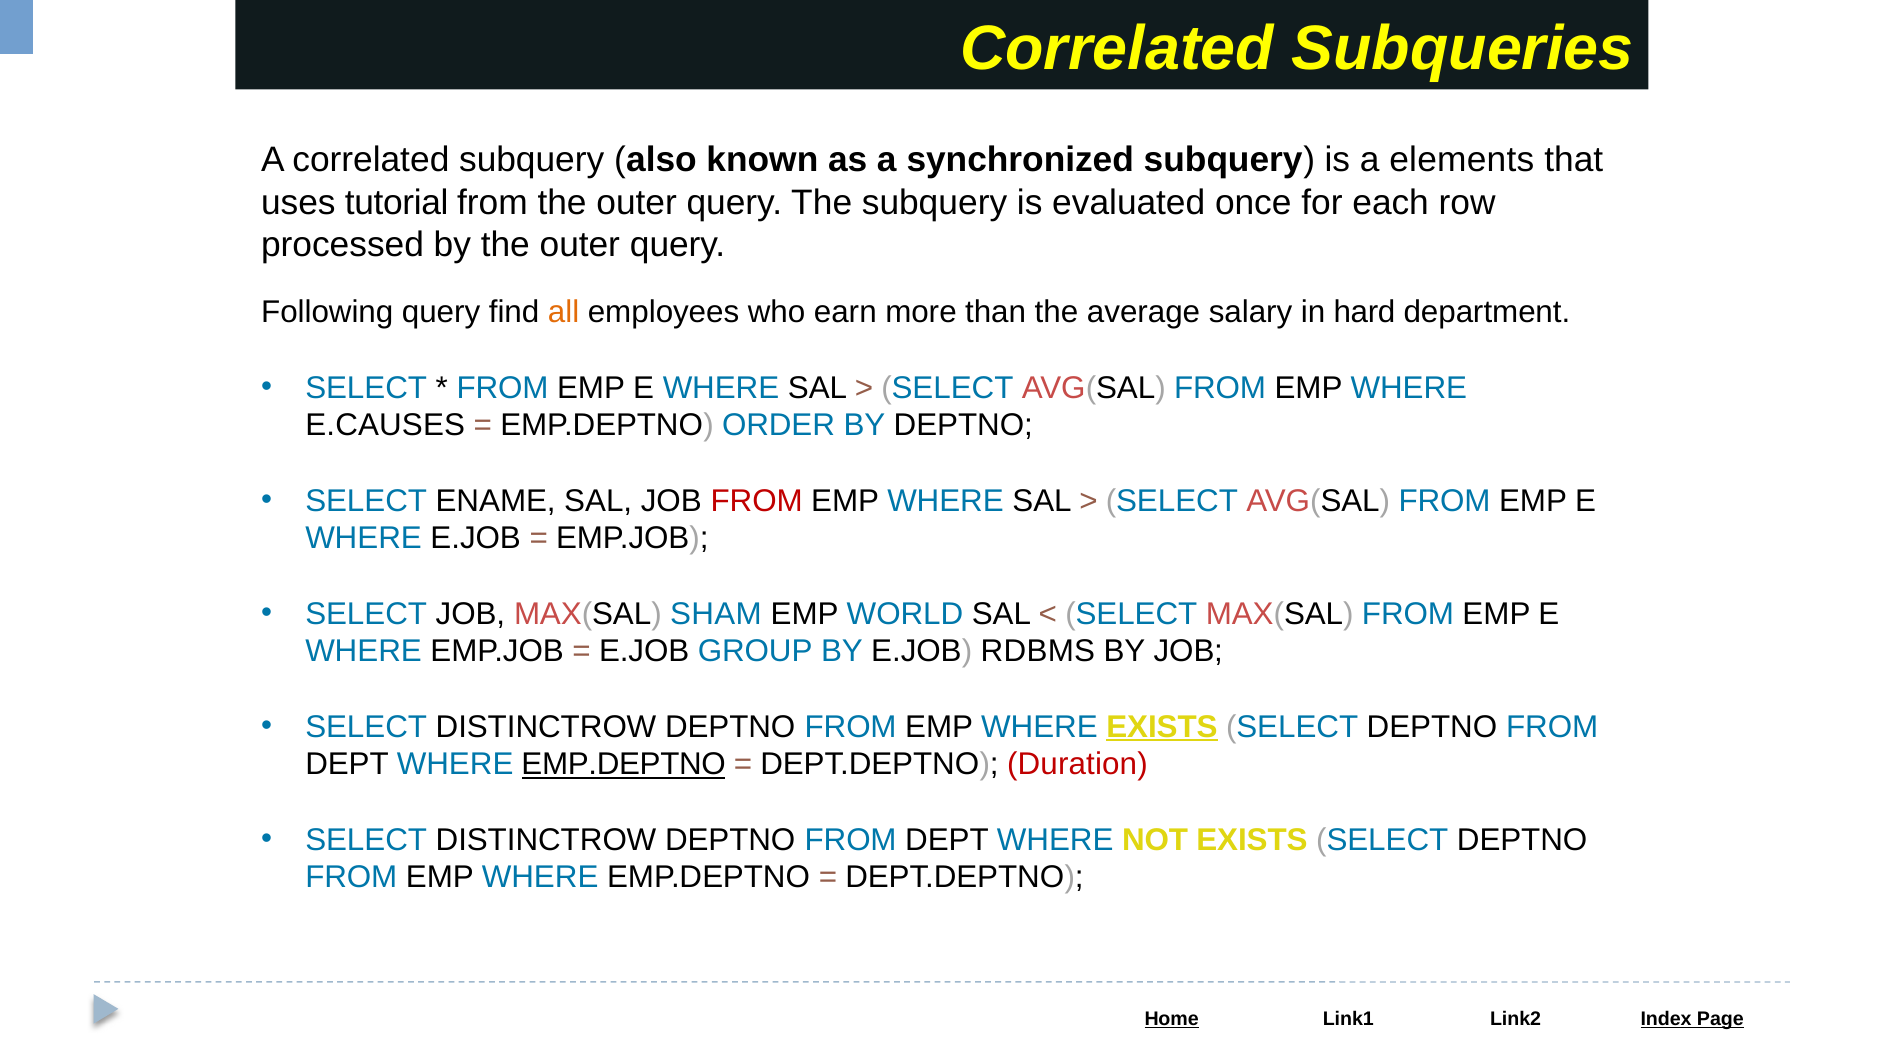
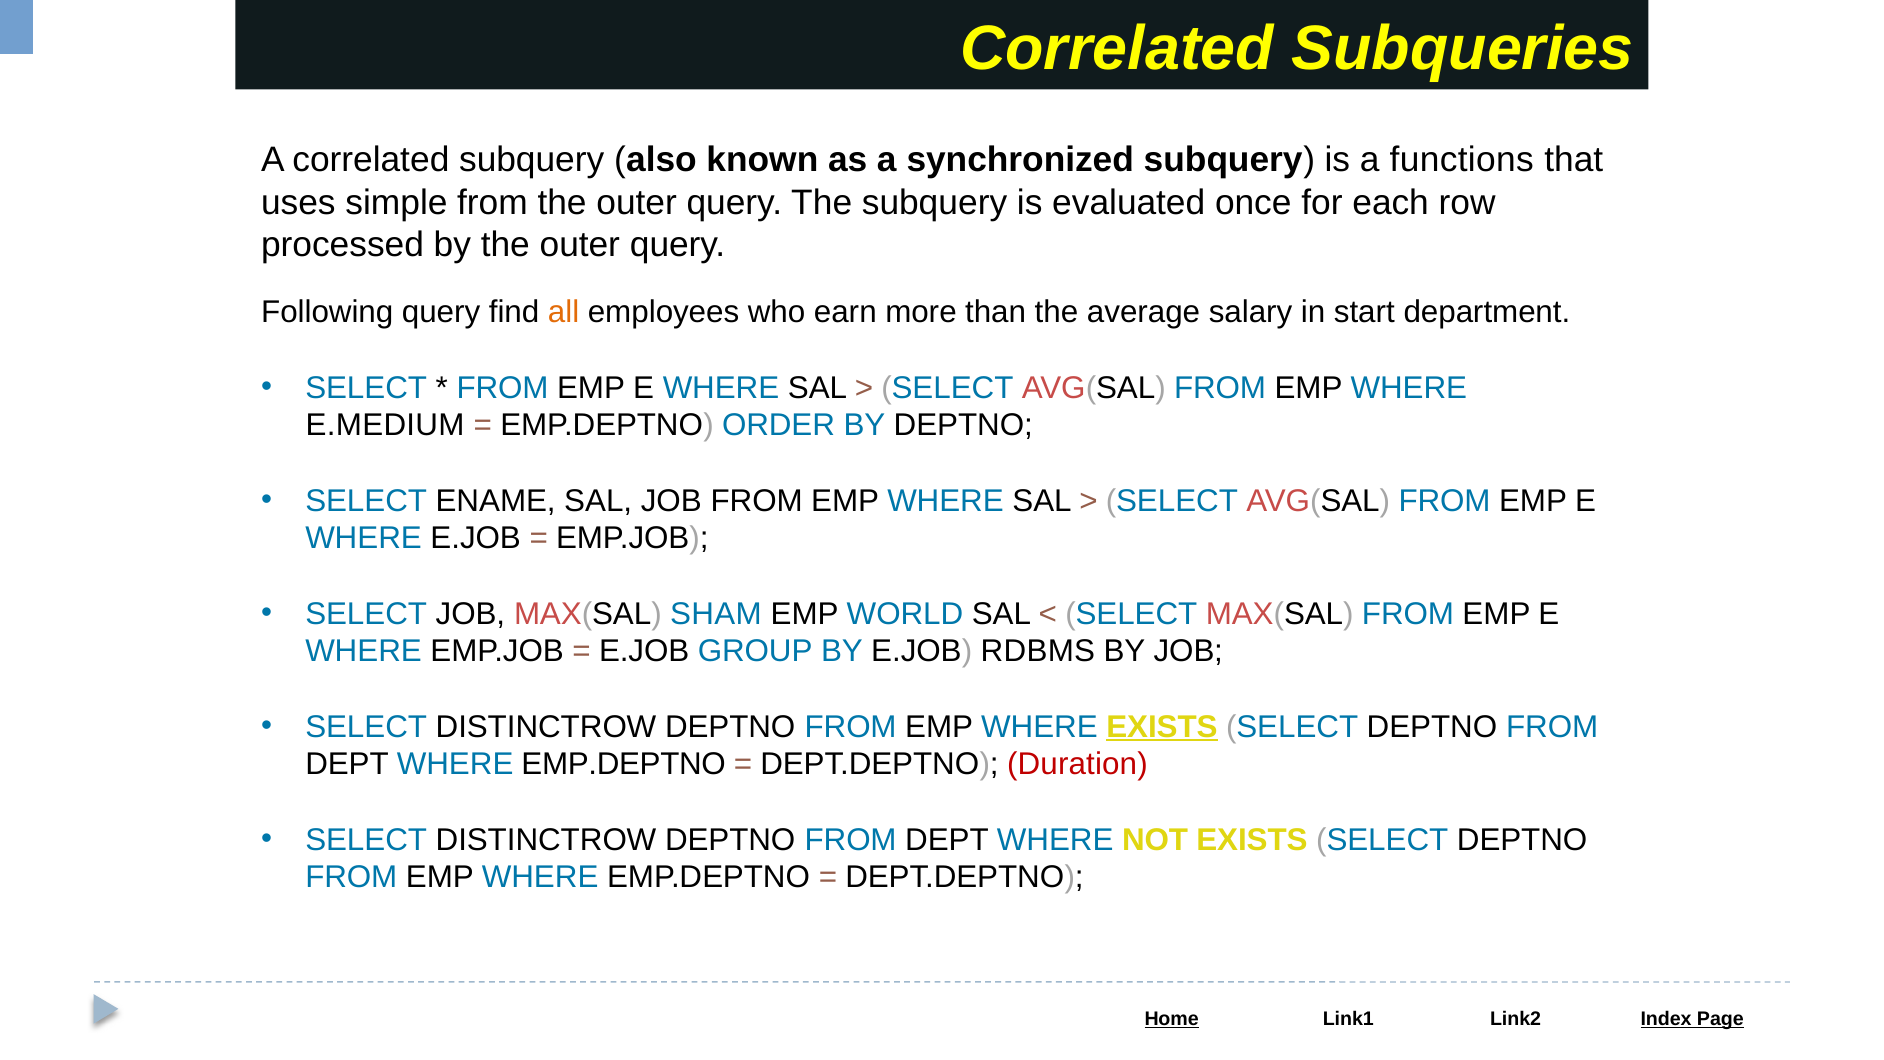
elements: elements -> functions
tutorial: tutorial -> simple
hard: hard -> start
E.CAUSES: E.CAUSES -> E.MEDIUM
FROM at (757, 501) colour: red -> black
EMP.DEPTNO at (624, 764) underline: present -> none
